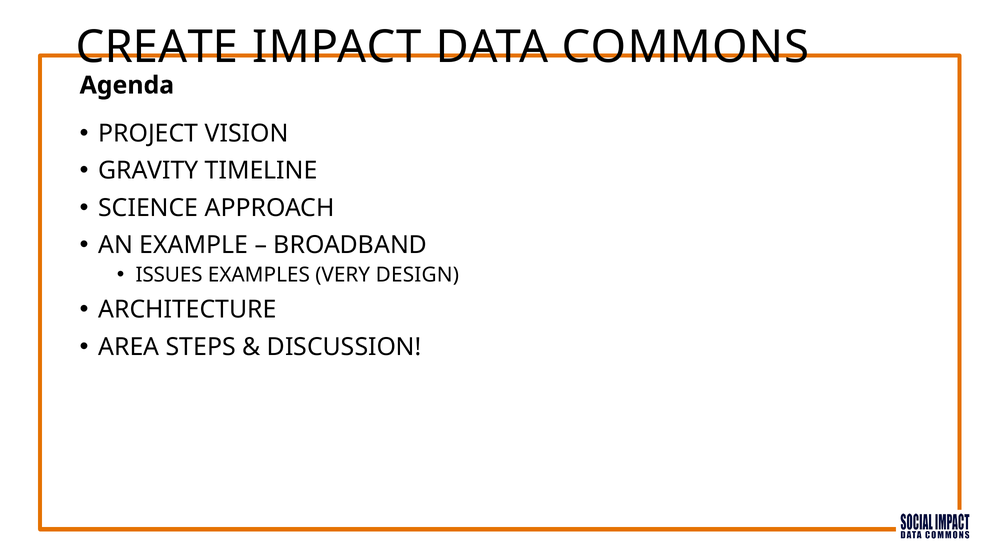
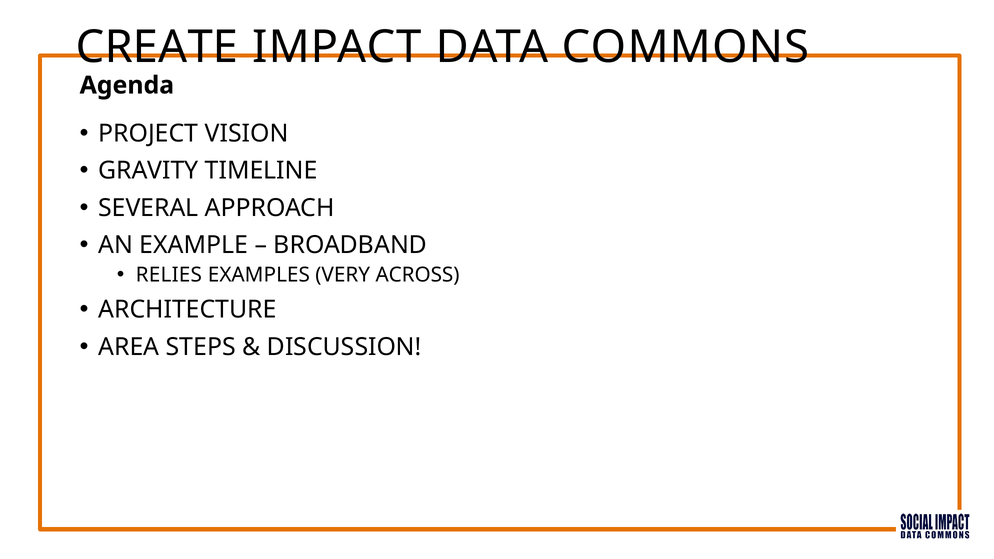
SCIENCE: SCIENCE -> SEVERAL
ISSUES: ISSUES -> RELIES
DESIGN: DESIGN -> ACROSS
